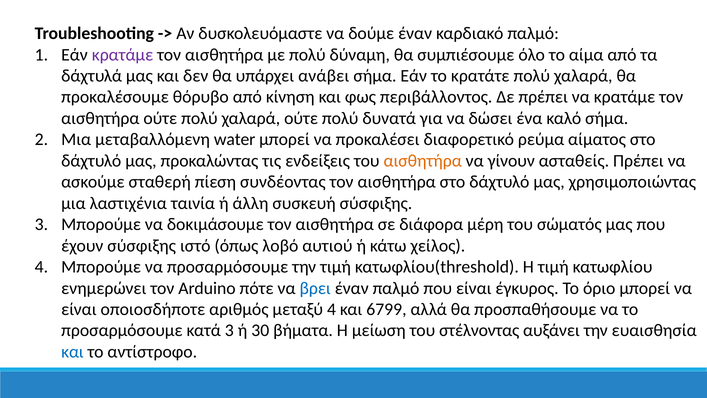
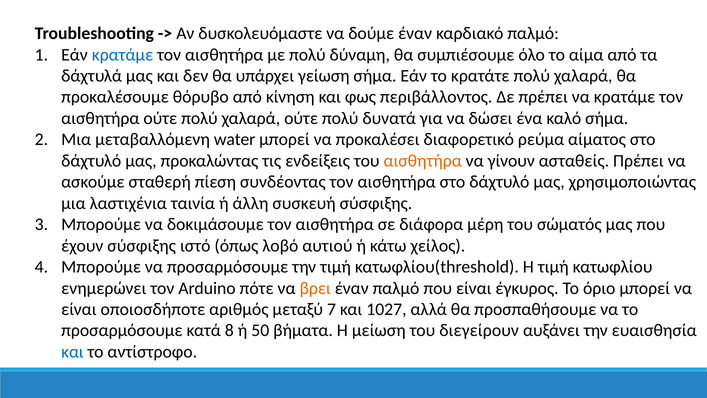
κρατάμε at (122, 55) colour: purple -> blue
ανάβει: ανάβει -> γείωση
βρει colour: blue -> orange
μεταξύ 4: 4 -> 7
6799: 6799 -> 1027
κατά 3: 3 -> 8
30: 30 -> 50
στέλνοντας: στέλνοντας -> διεγείρουν
